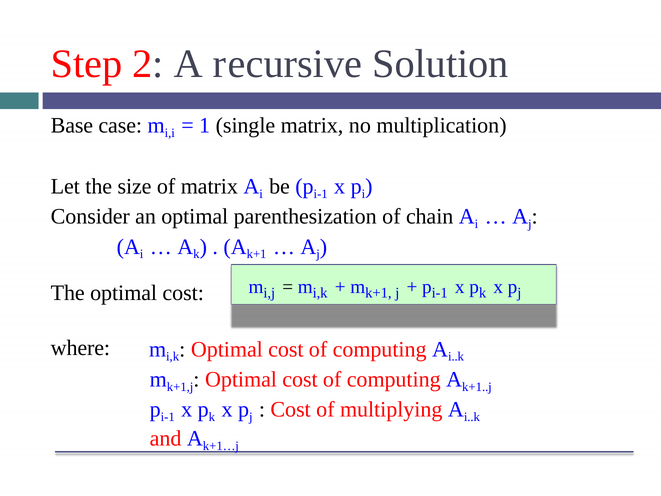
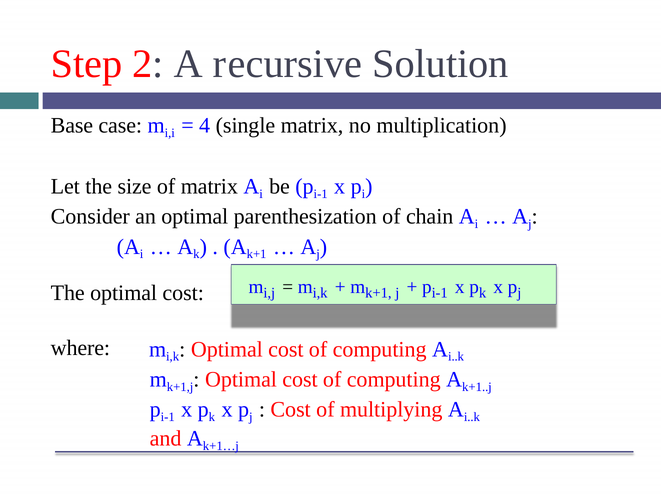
1: 1 -> 4
